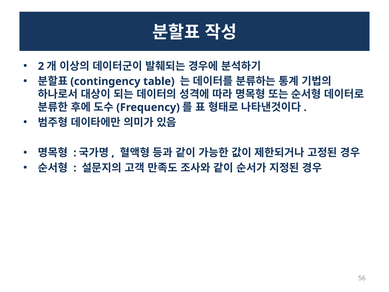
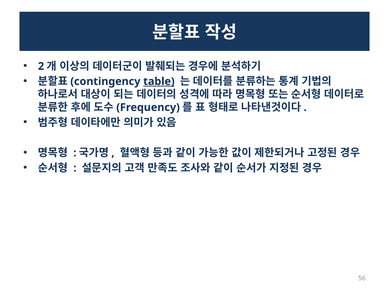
table underline: none -> present
